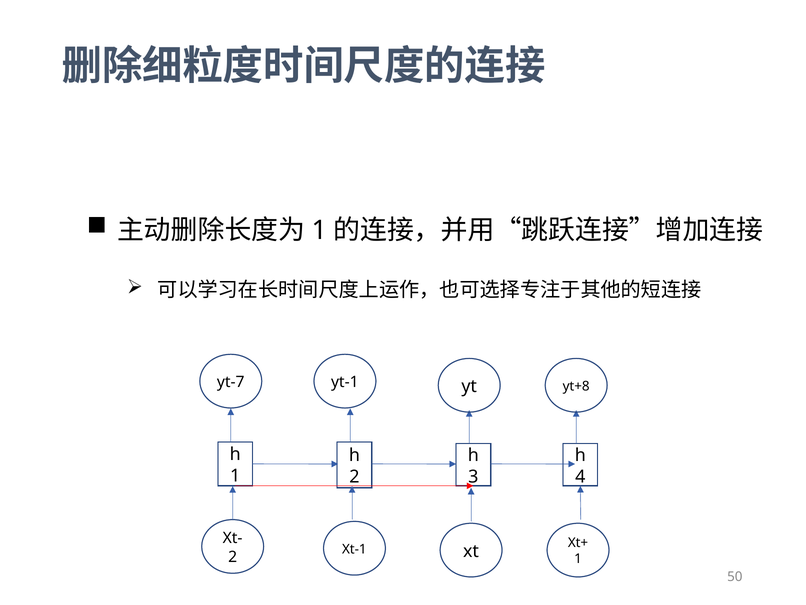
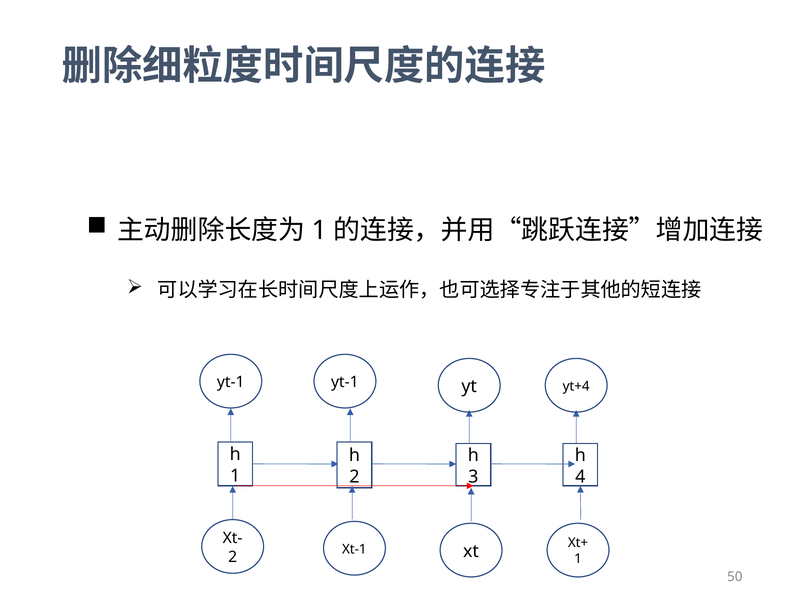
yt-7 at (231, 382): yt-7 -> yt-1
yt+8: yt+8 -> yt+4
